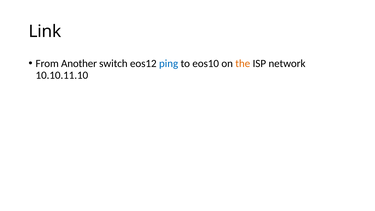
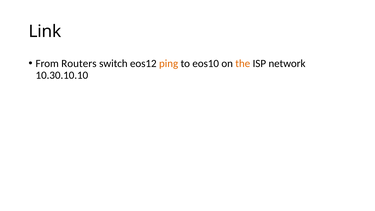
Another: Another -> Routers
ping colour: blue -> orange
10.10.11.10: 10.10.11.10 -> 10.30.10.10
